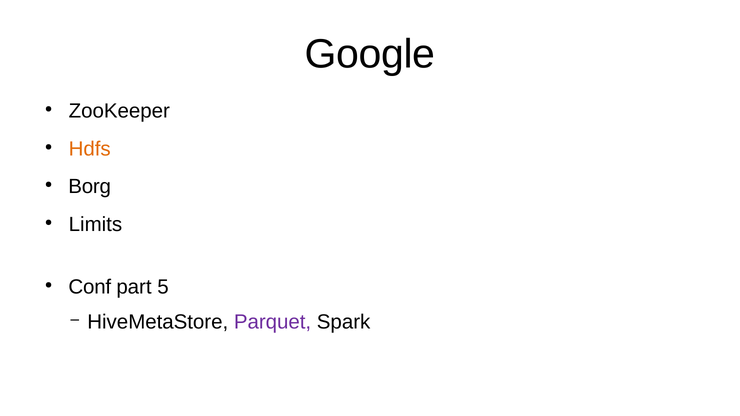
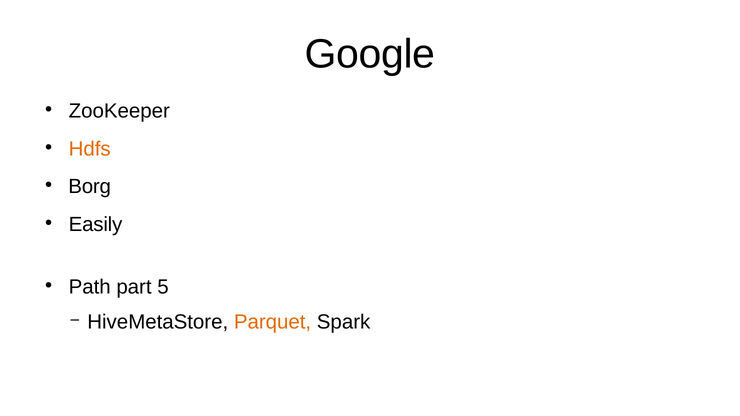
Limits: Limits -> Easily
Conf: Conf -> Path
Parquet colour: purple -> orange
